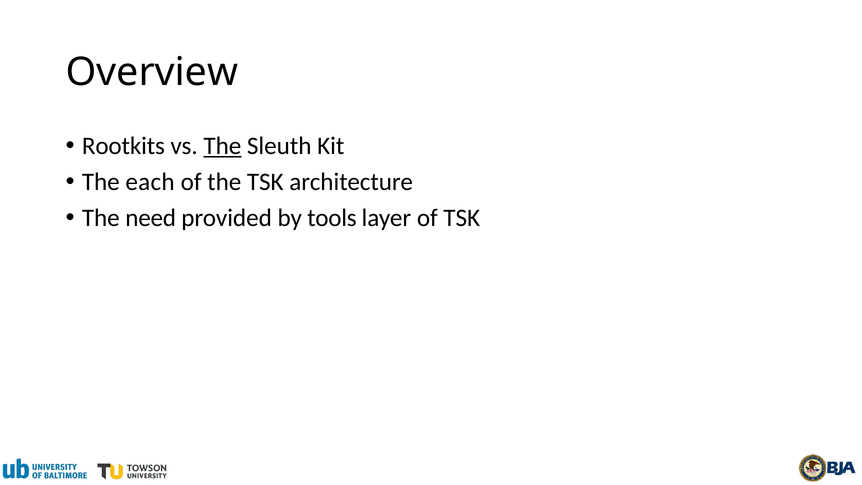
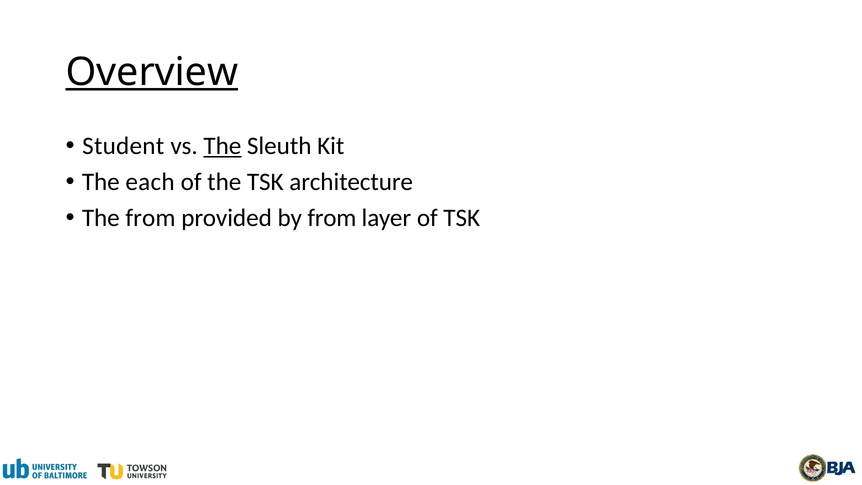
Overview underline: none -> present
Rootkits: Rootkits -> Student
The need: need -> from
by tools: tools -> from
